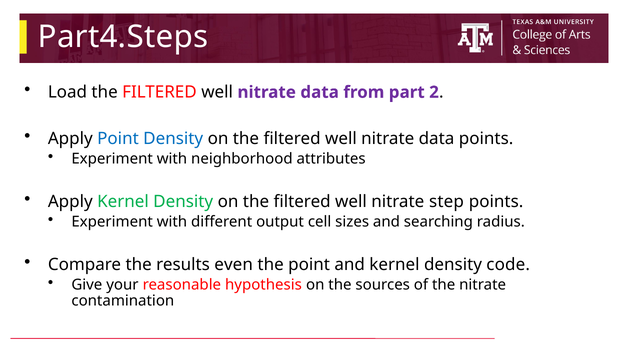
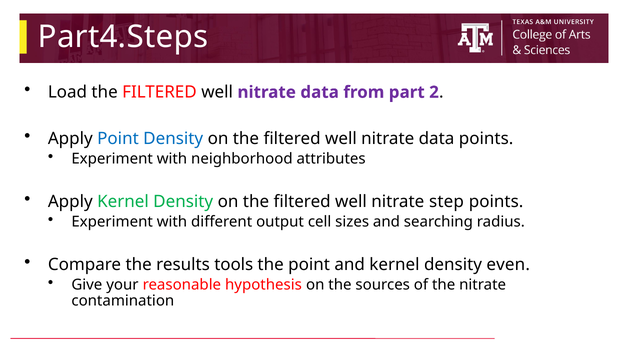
even: even -> tools
code: code -> even
